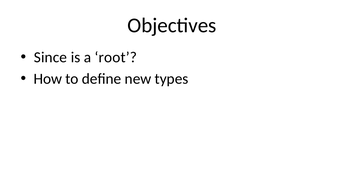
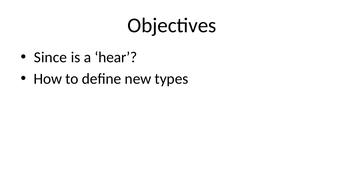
root: root -> hear
